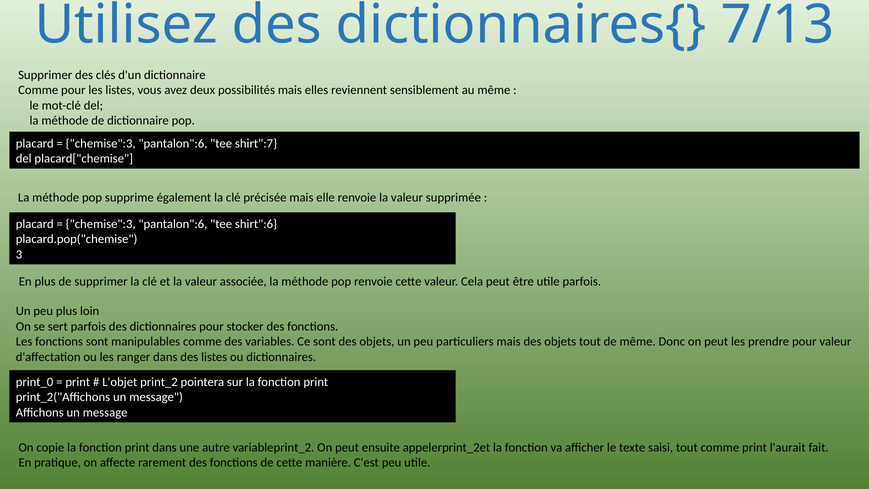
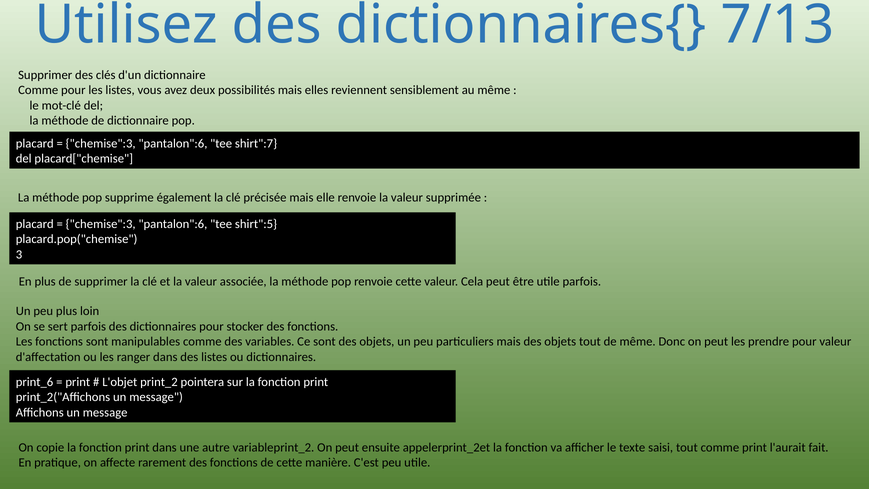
shirt":6: shirt":6 -> shirt":5
print_0: print_0 -> print_6
